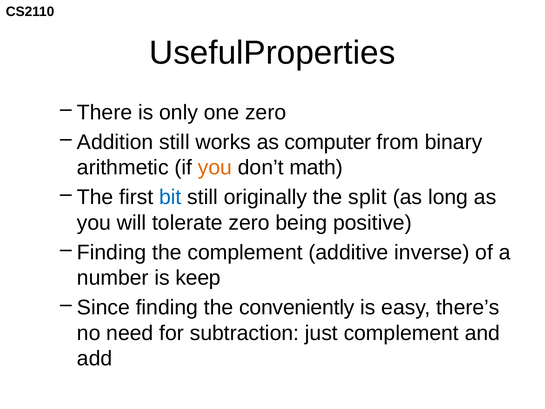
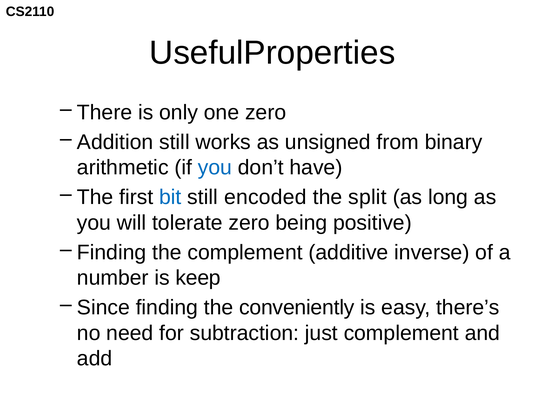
computer: computer -> unsigned
you at (215, 167) colour: orange -> blue
math: math -> have
originally: originally -> encoded
